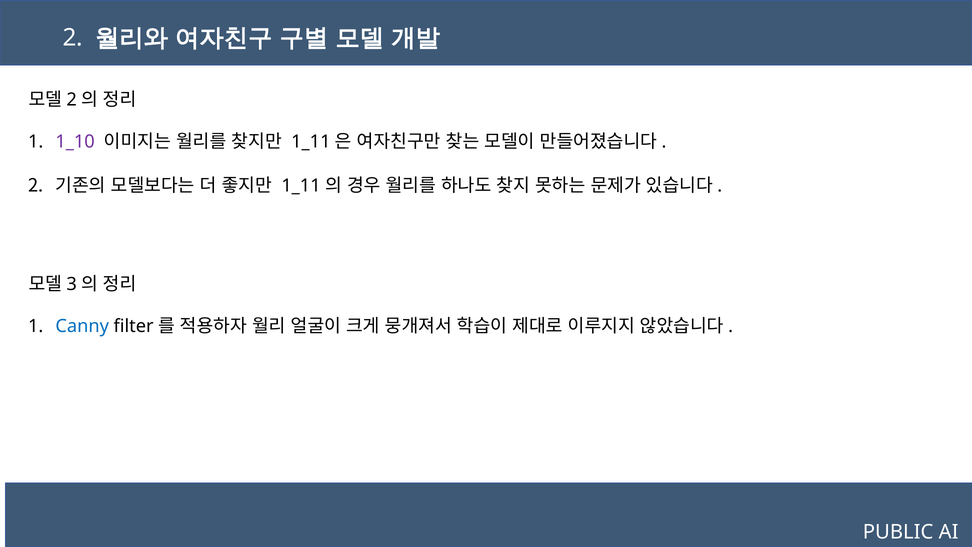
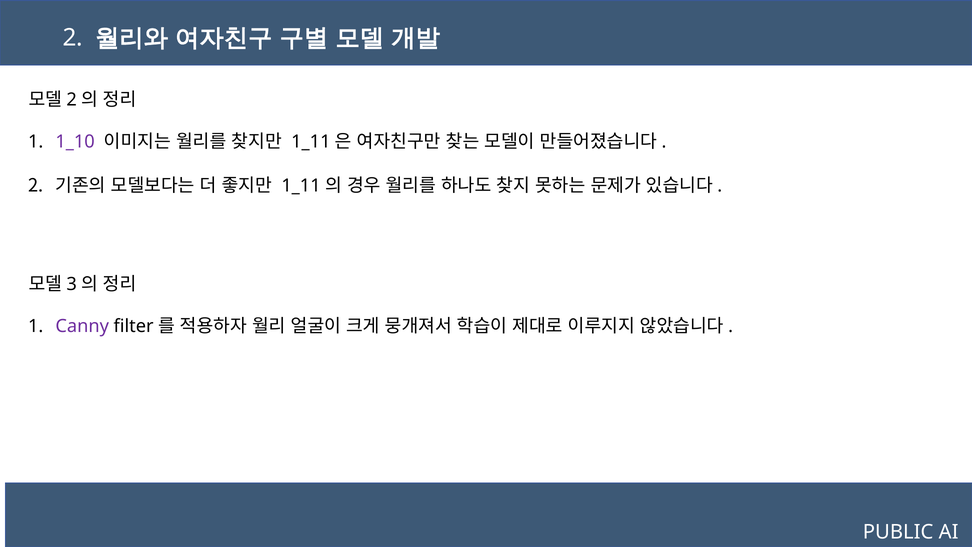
Canny colour: blue -> purple
